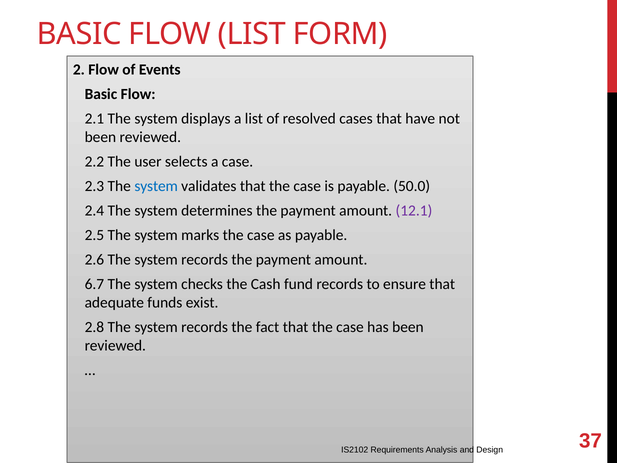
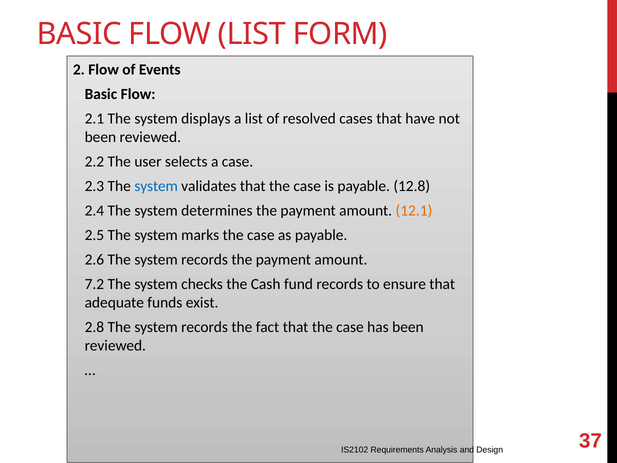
50.0: 50.0 -> 12.8
12.1 colour: purple -> orange
6.7: 6.7 -> 7.2
